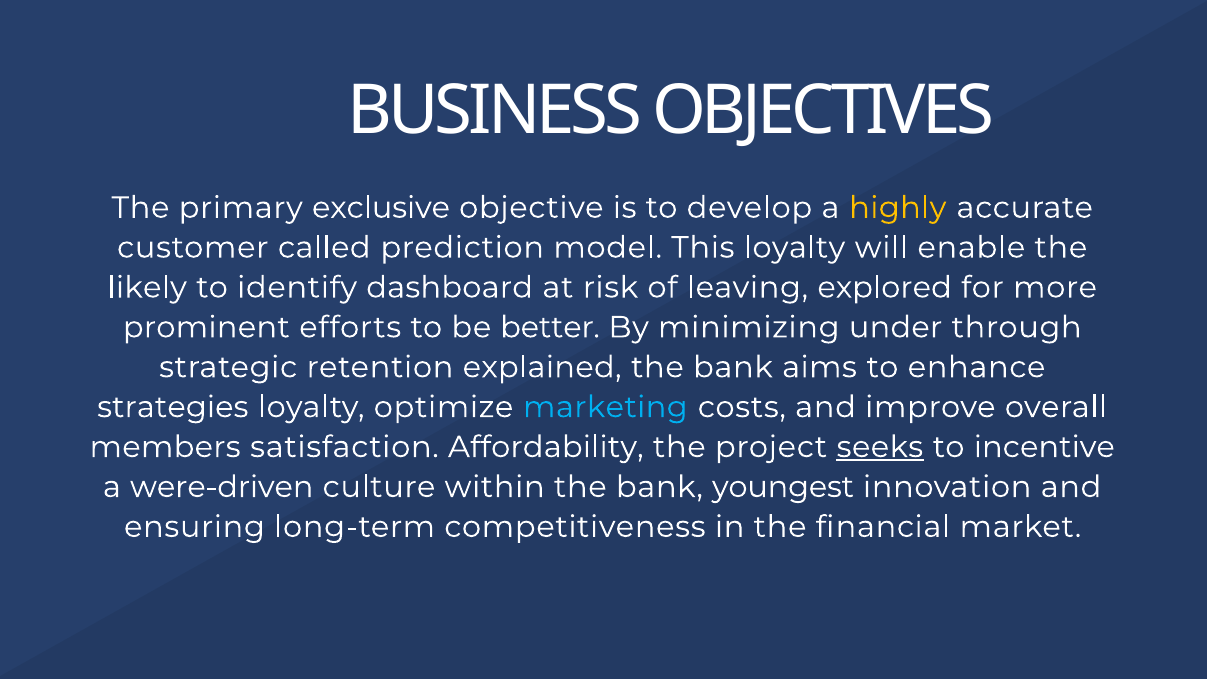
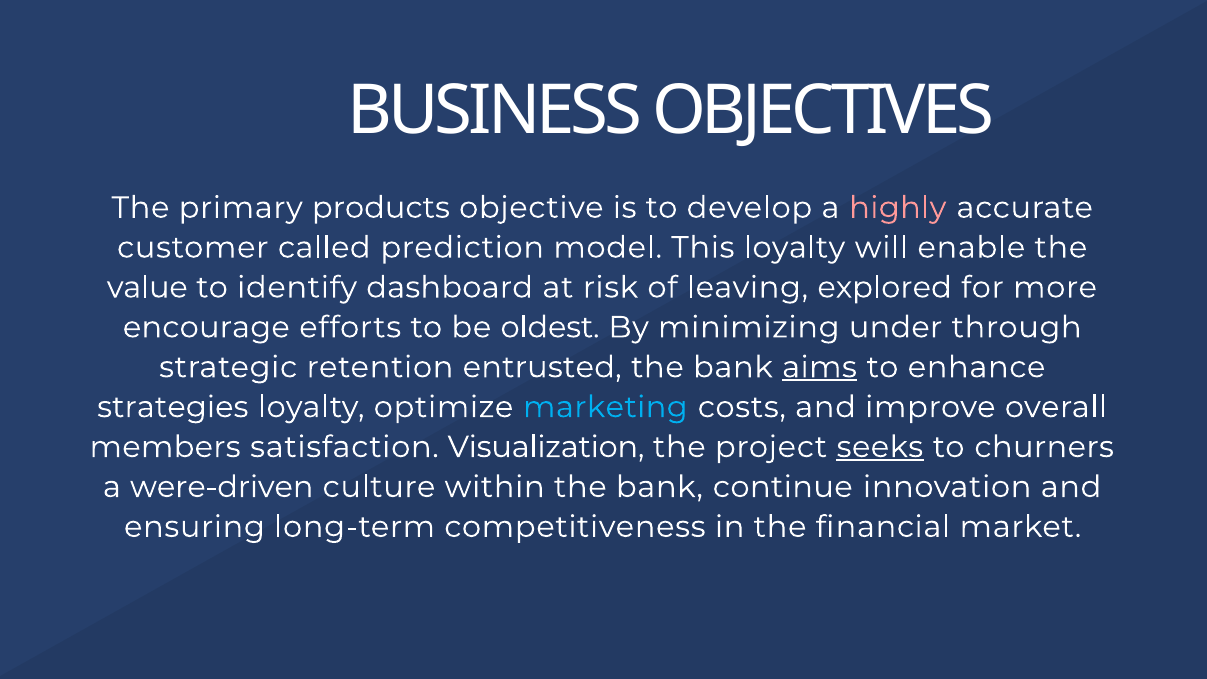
exclusive: exclusive -> products
highly colour: yellow -> pink
likely: likely -> value
prominent: prominent -> encourage
better: better -> oldest
explained: explained -> entrusted
aims underline: none -> present
Affordability: Affordability -> Visualization
incentive: incentive -> churners
youngest: youngest -> continue
